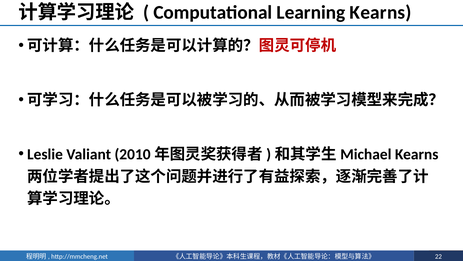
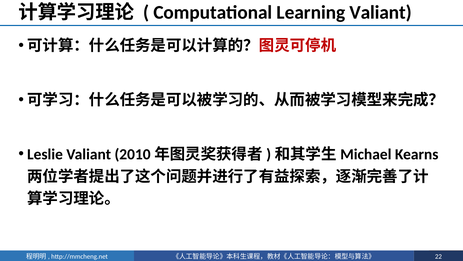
Learning Kearns: Kearns -> Valiant
